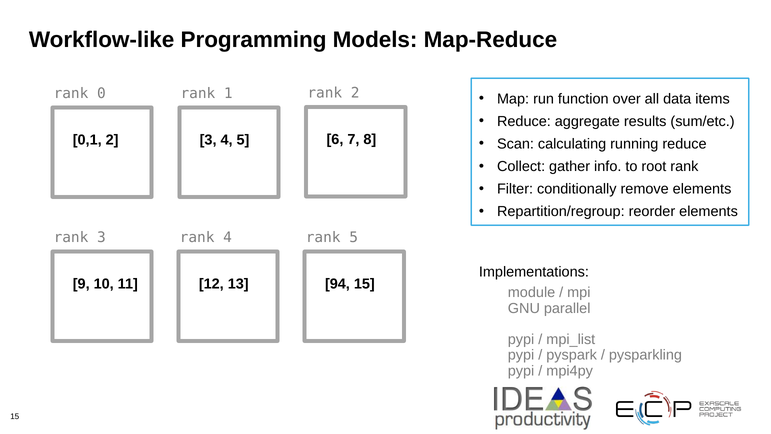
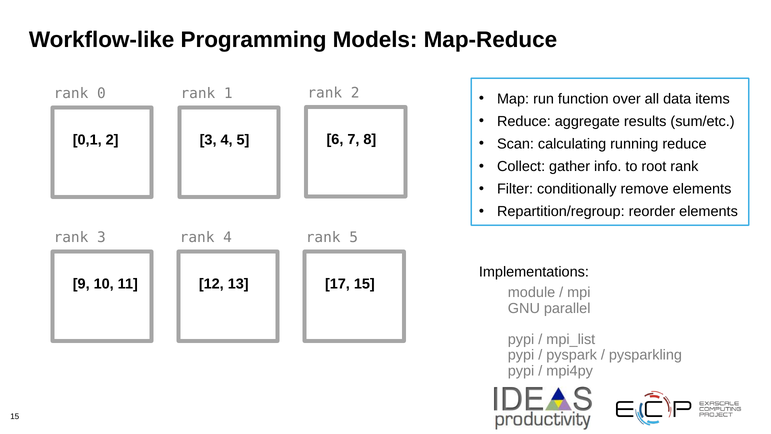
94: 94 -> 17
